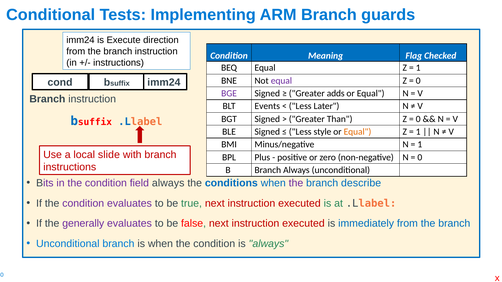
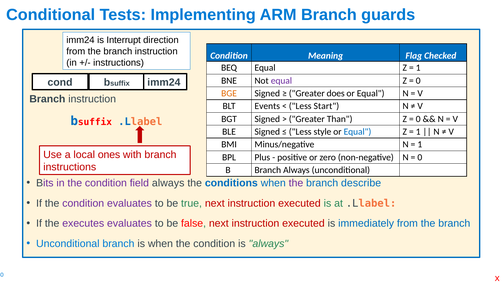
Execute: Execute -> Interrupt
BGE colour: purple -> orange
adds: adds -> does
Later: Later -> Start
Equal at (357, 132) colour: orange -> blue
slide: slide -> ones
generally: generally -> executes
